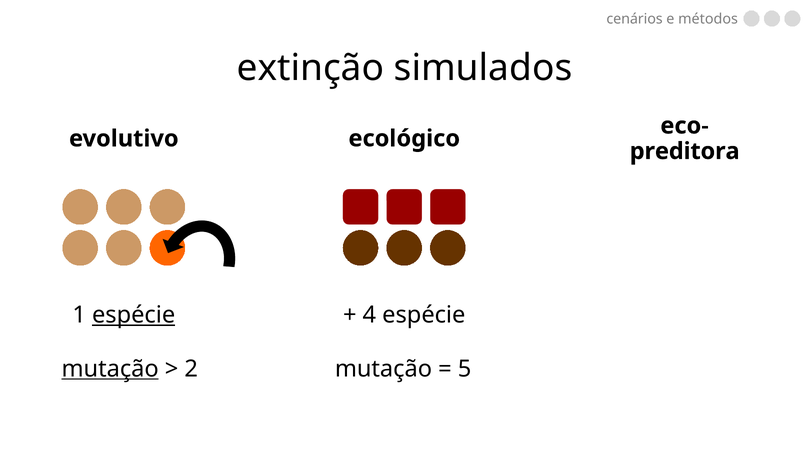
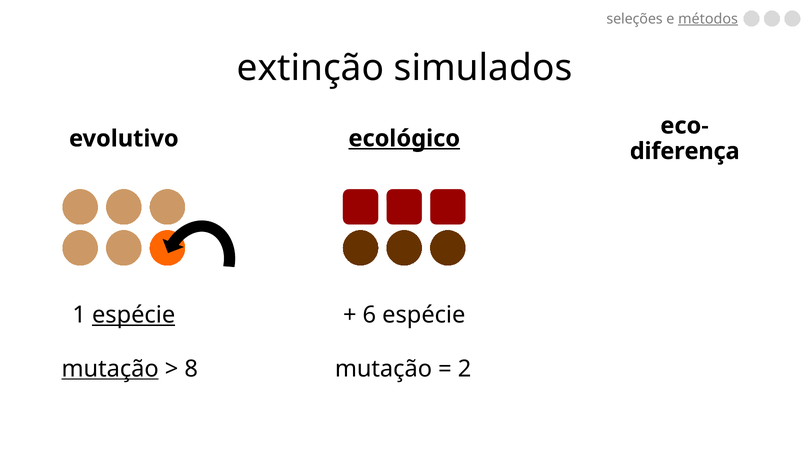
cenários: cenários -> seleções
métodos underline: none -> present
ecológico underline: none -> present
preditora: preditora -> diferença
4: 4 -> 6
2: 2 -> 8
5: 5 -> 2
